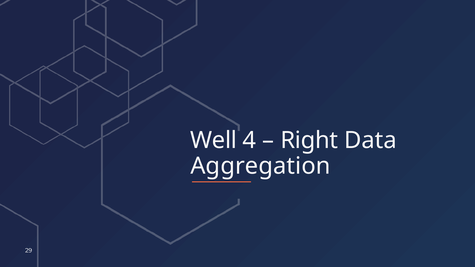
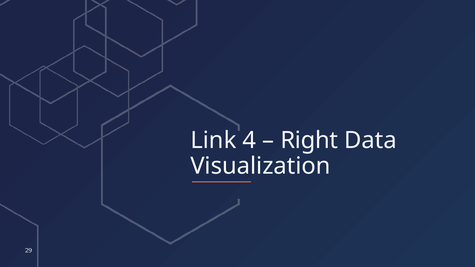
Well: Well -> Link
Aggregation: Aggregation -> Visualization
